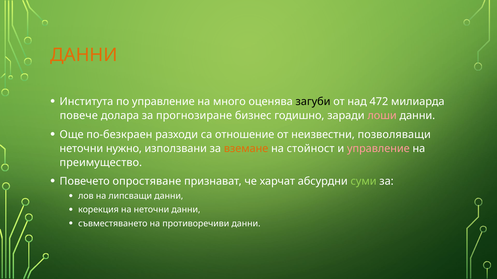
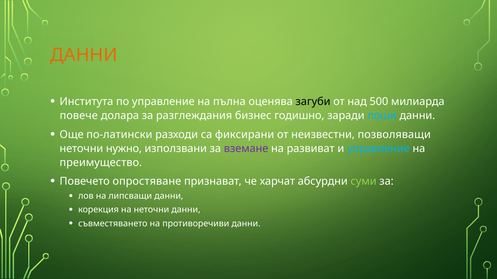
много: много -> пълна
472: 472 -> 500
прогнозиране: прогнозиране -> разглеждания
лоши colour: pink -> light blue
по-безкраен: по-безкраен -> по-латински
отношение: отношение -> фиксирани
вземане colour: orange -> purple
стойност: стойност -> развиват
управление at (378, 149) colour: pink -> light blue
